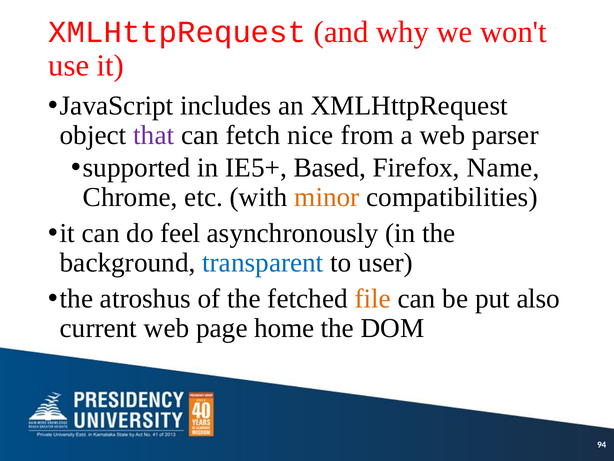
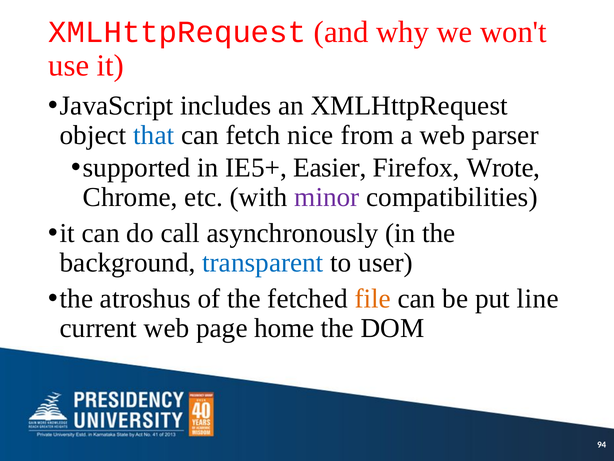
that colour: purple -> blue
Based: Based -> Easier
Name: Name -> Wrote
minor colour: orange -> purple
feel: feel -> call
also: also -> line
